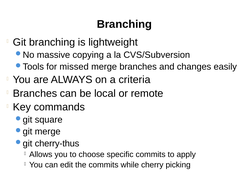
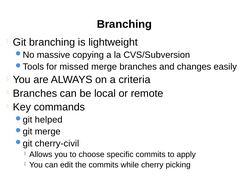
square: square -> helped
cherry-thus: cherry-thus -> cherry-civil
